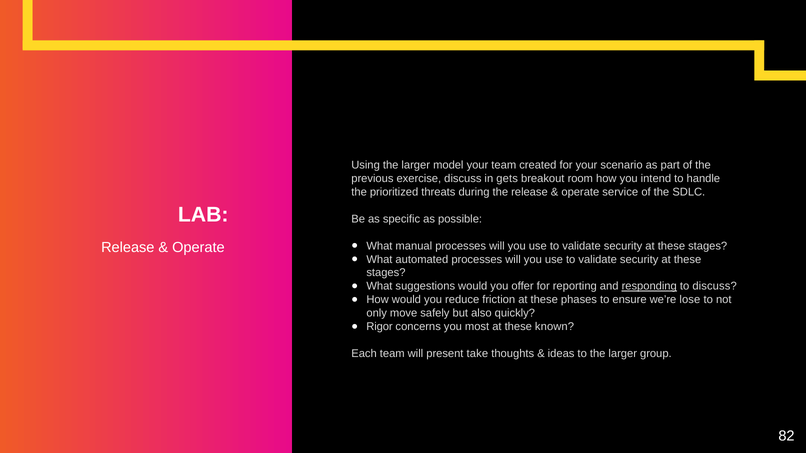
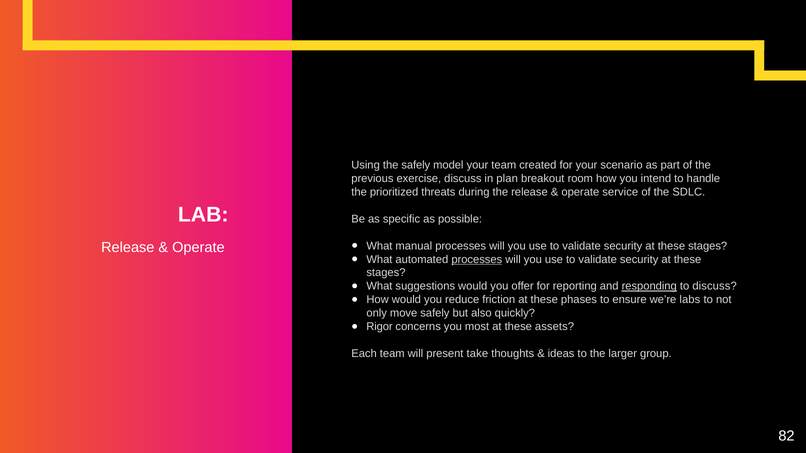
Using the larger: larger -> safely
gets: gets -> plan
processes at (477, 260) underline: none -> present
lose: lose -> labs
known: known -> assets
